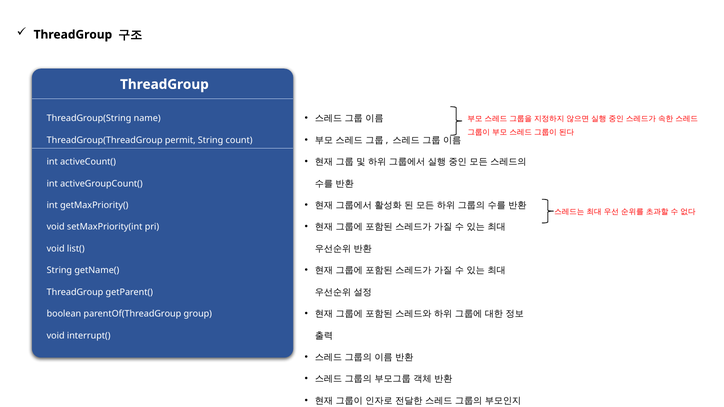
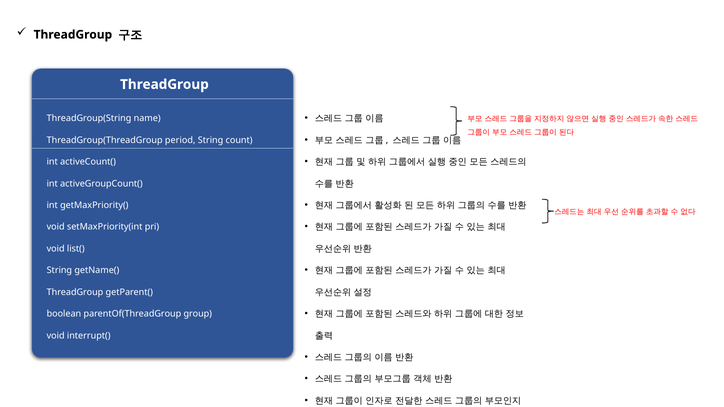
permit: permit -> period
